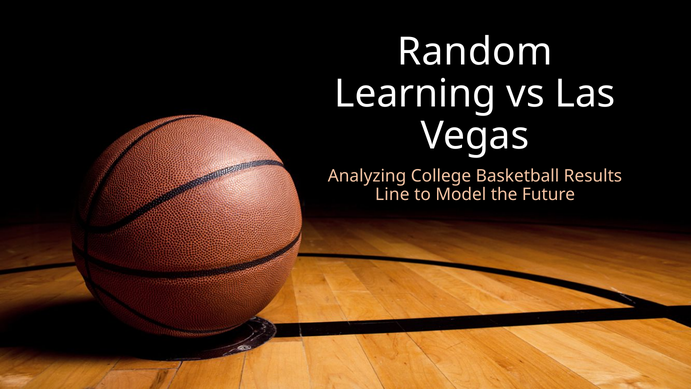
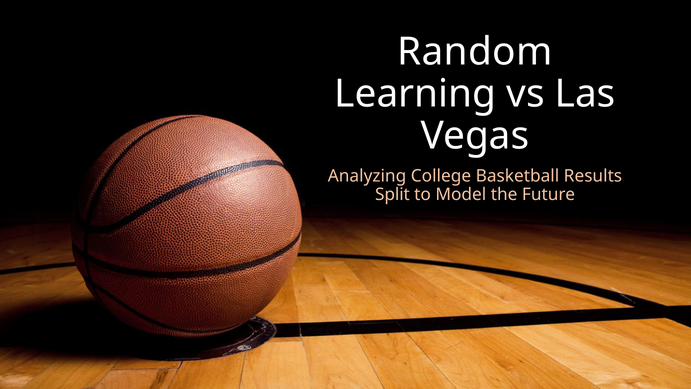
Line: Line -> Split
